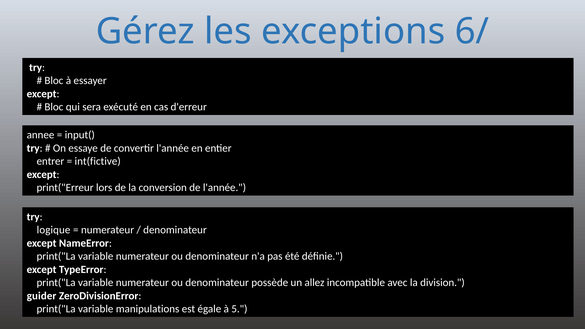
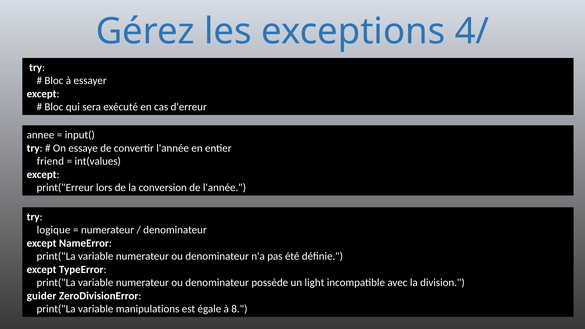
6/: 6/ -> 4/
entrer: entrer -> friend
int(fictive: int(fictive -> int(values
allez: allez -> light
5: 5 -> 8
